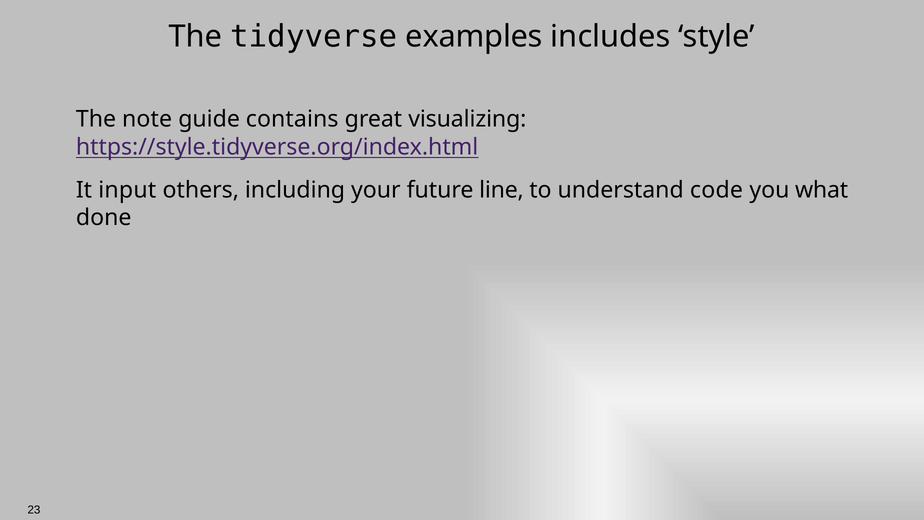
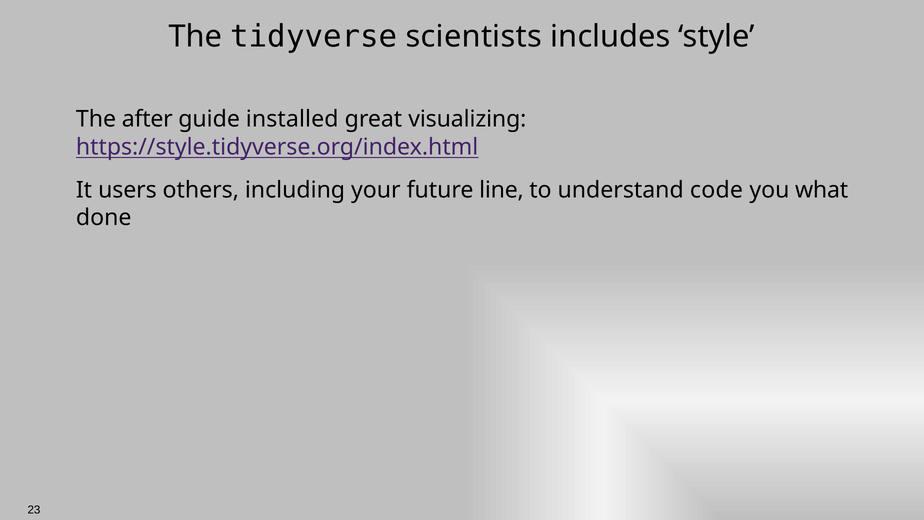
examples: examples -> scientists
note: note -> after
contains: contains -> installed
input: input -> users
